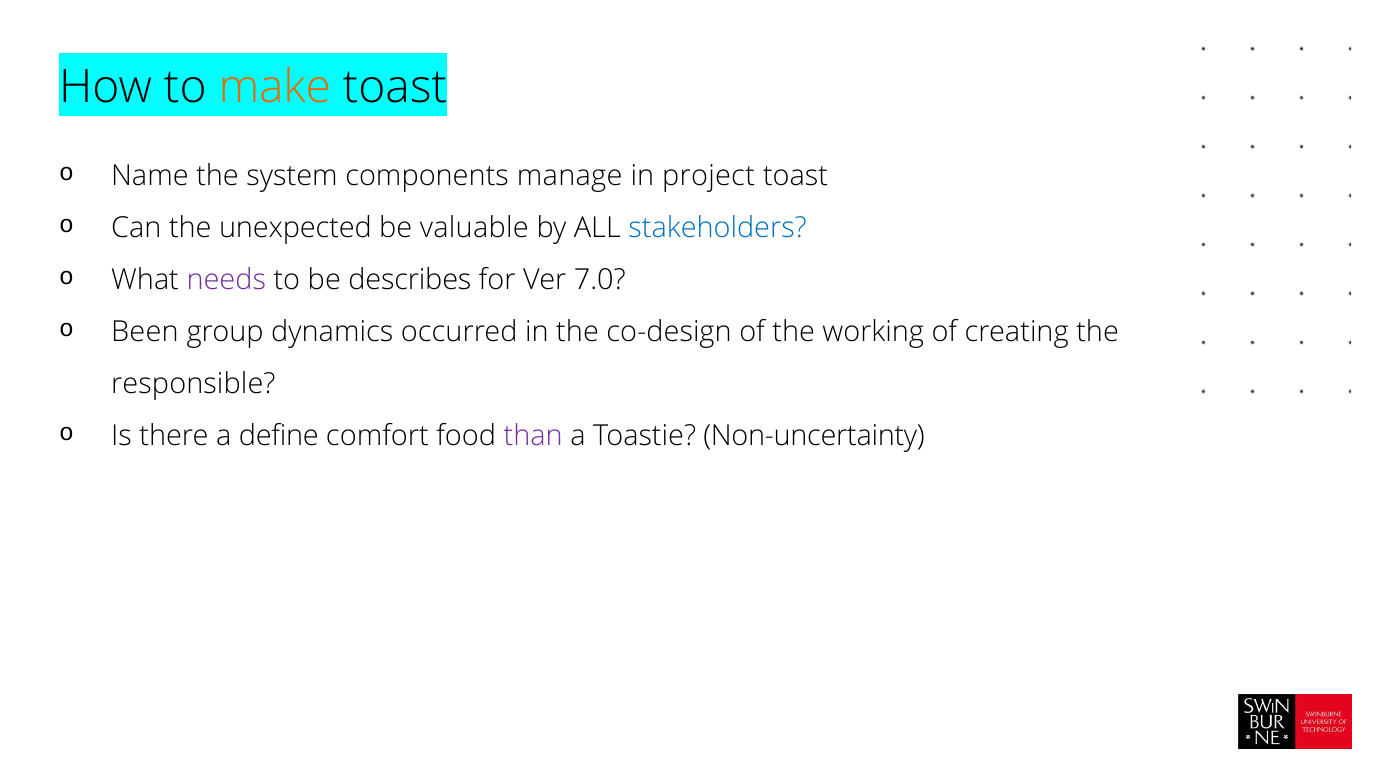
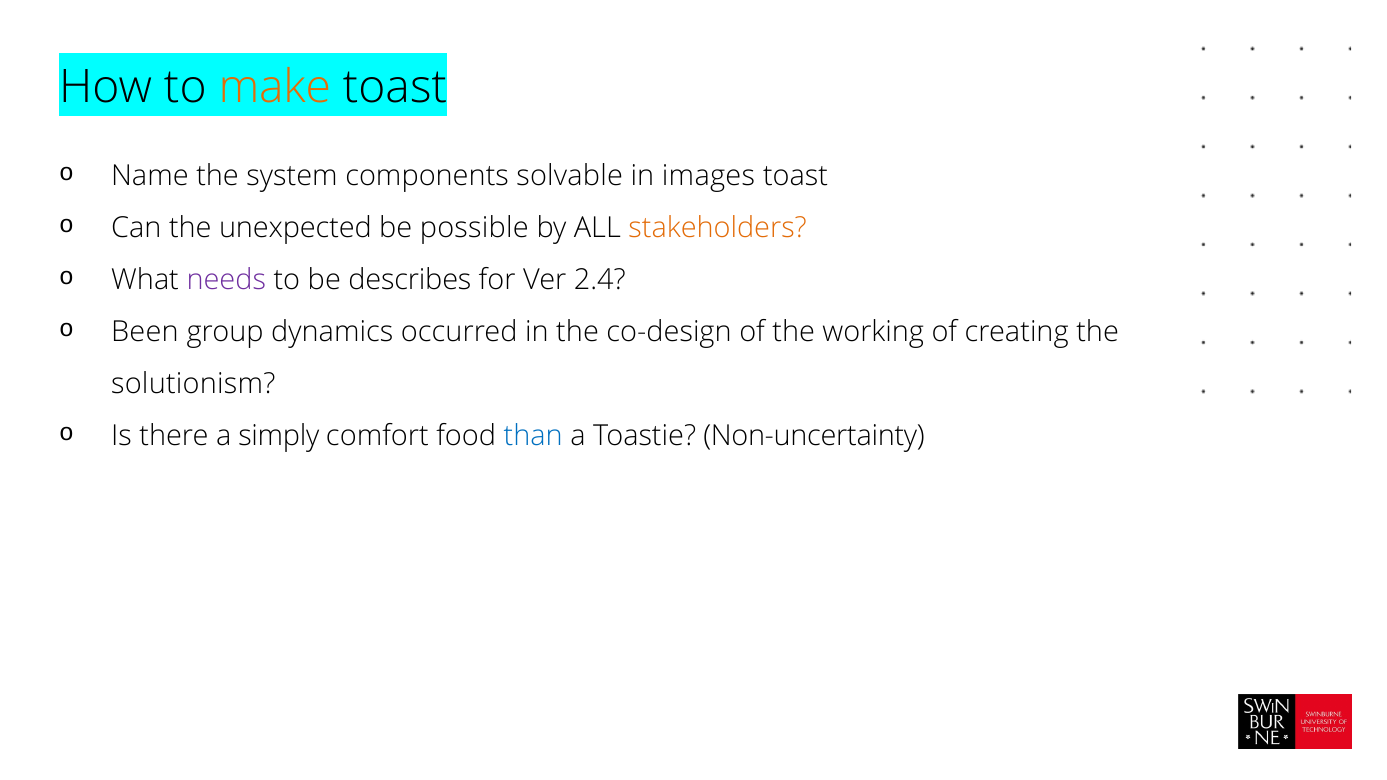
manage: manage -> solvable
project: project -> images
valuable: valuable -> possible
stakeholders colour: blue -> orange
7.0: 7.0 -> 2.4
responsible: responsible -> solutionism
define: define -> simply
than colour: purple -> blue
